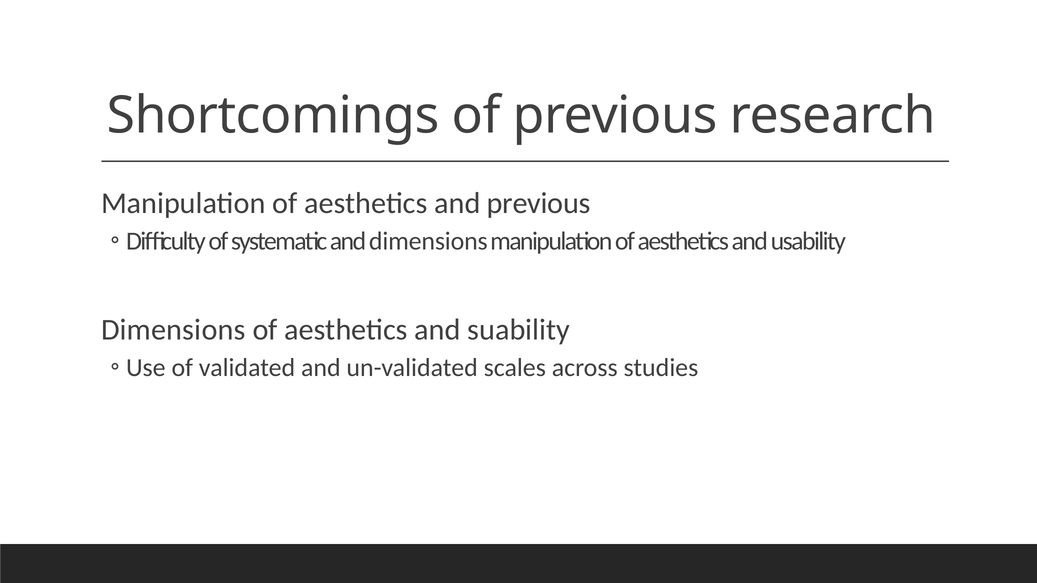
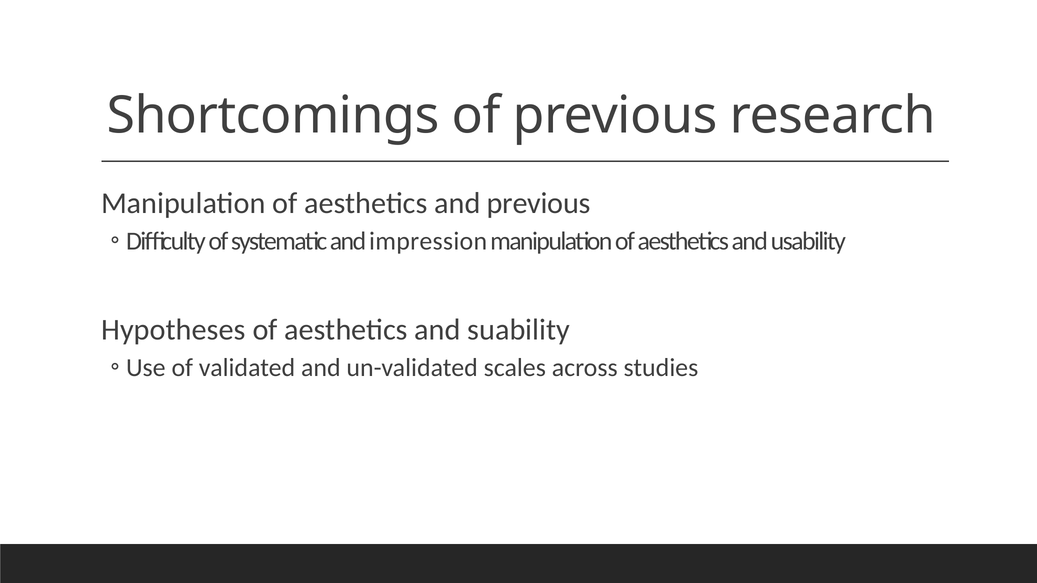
and dimensions: dimensions -> impression
Dimensions at (173, 330): Dimensions -> Hypotheses
